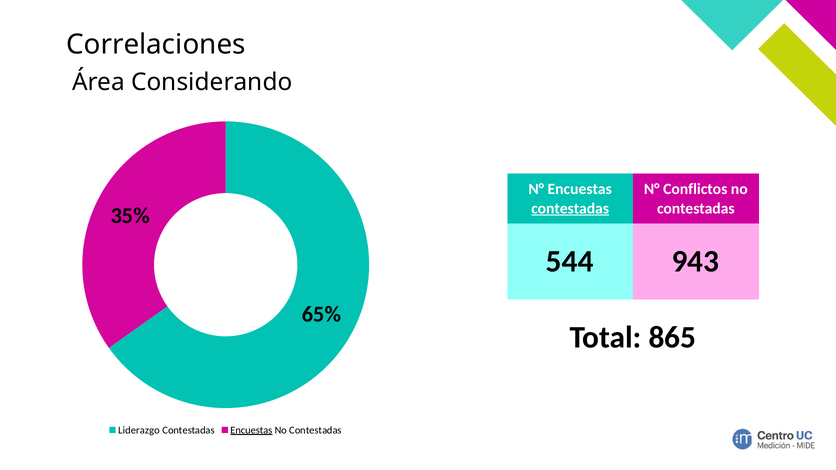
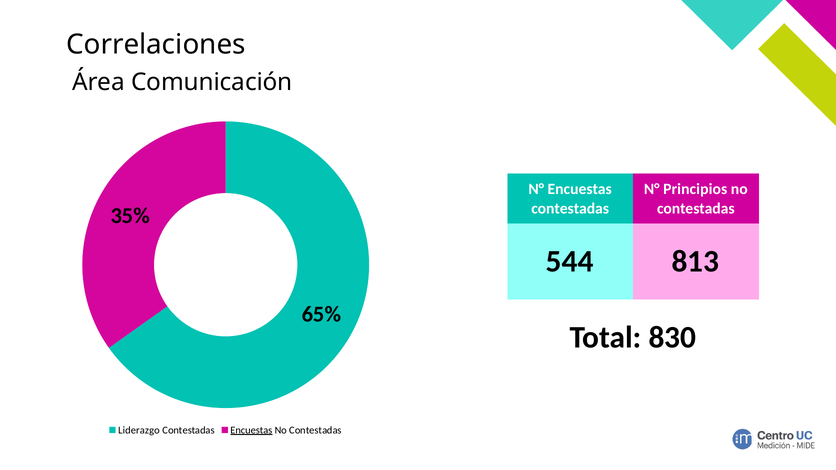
Considerando: Considerando -> Comunicación
Conflictos: Conflictos -> Principios
contestadas at (570, 208) underline: present -> none
943: 943 -> 813
865: 865 -> 830
